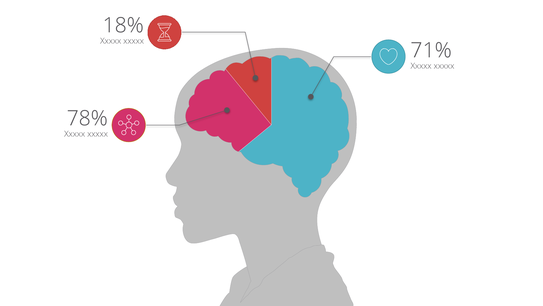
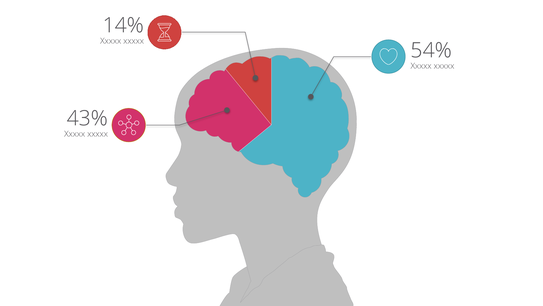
18%: 18% -> 14%
71%: 71% -> 54%
78%: 78% -> 43%
